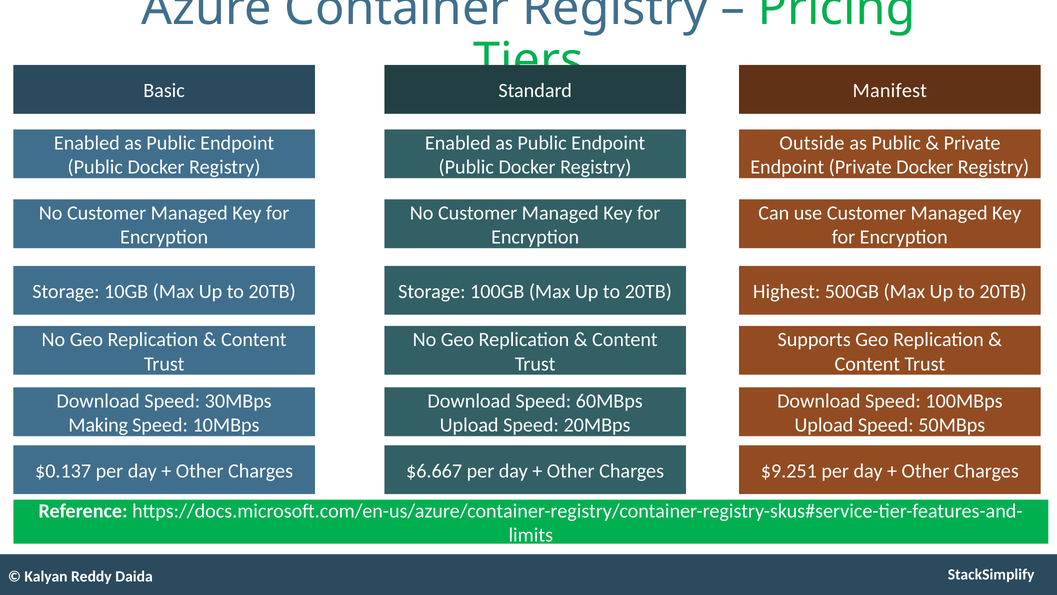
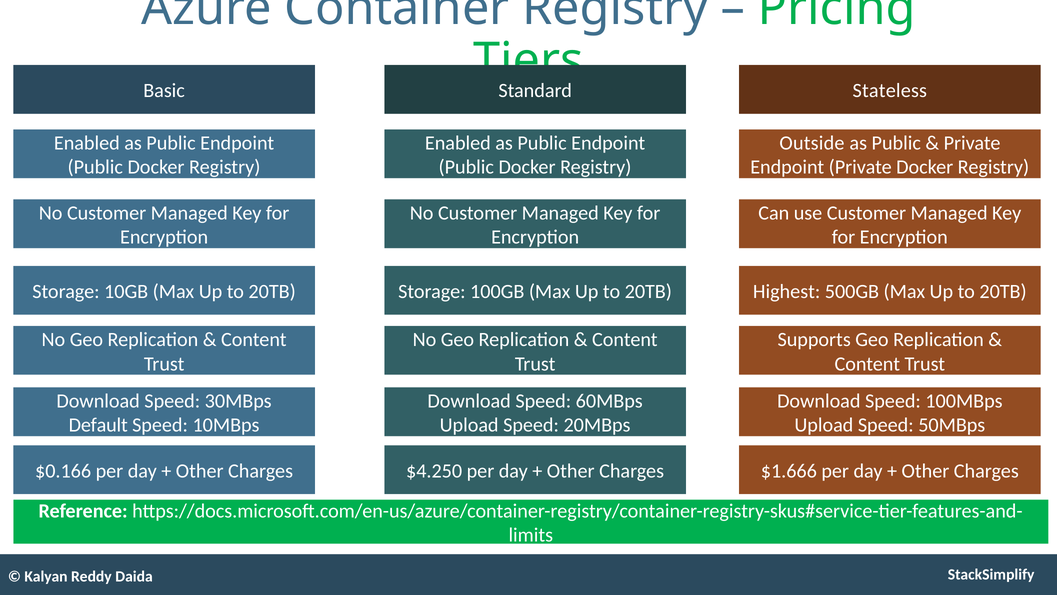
Manifest: Manifest -> Stateless
Making: Making -> Default
$0.137: $0.137 -> $0.166
$6.667: $6.667 -> $4.250
$9.251: $9.251 -> $1.666
